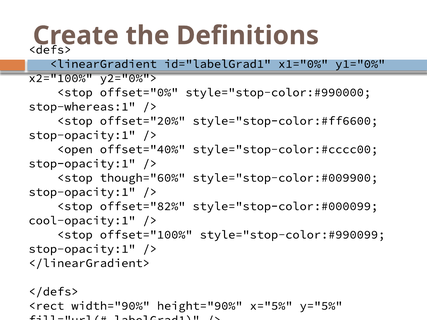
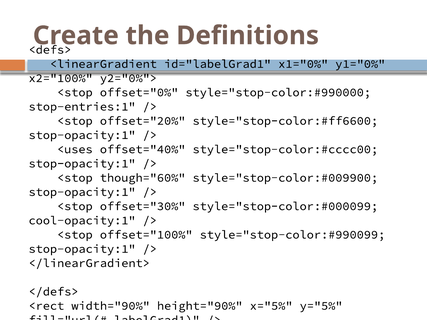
stop-whereas:1: stop-whereas:1 -> stop-entries:1
<open: <open -> <uses
offset="82%: offset="82% -> offset="30%
